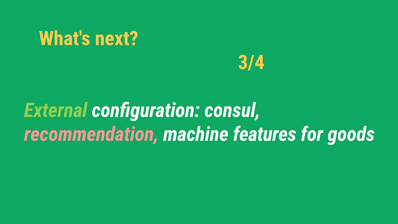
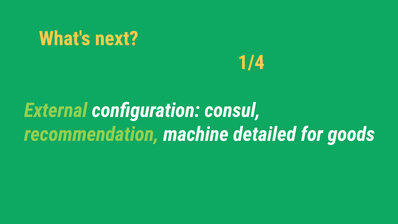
3/4: 3/4 -> 1/4
recommendation colour: pink -> light green
features: features -> detailed
